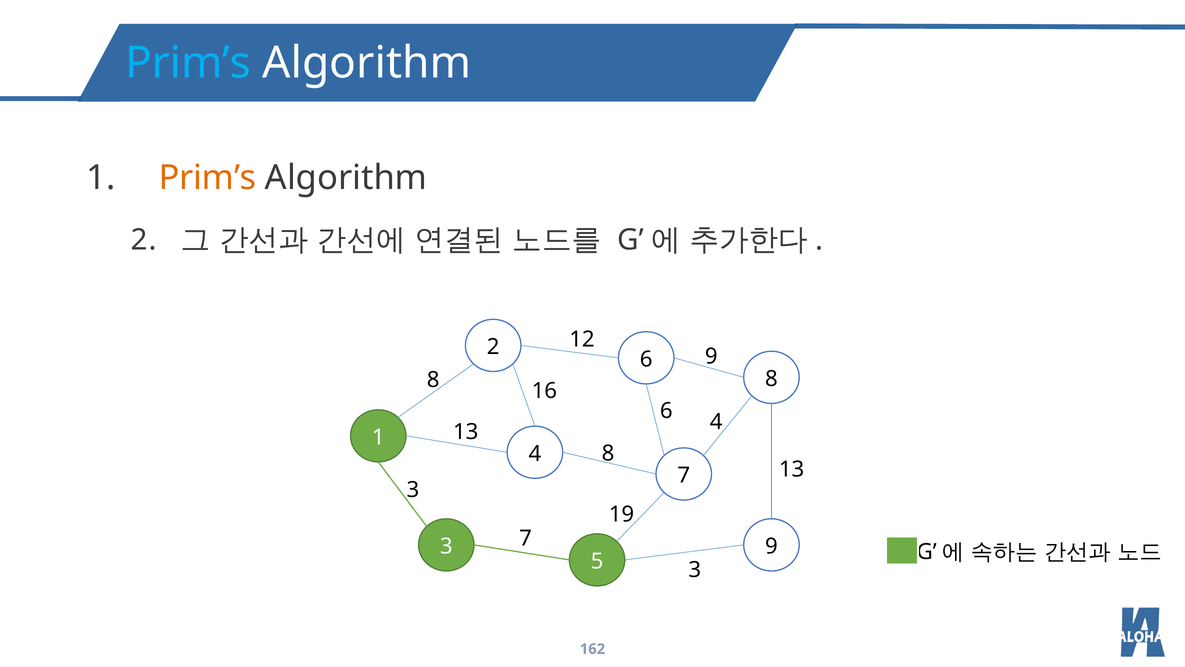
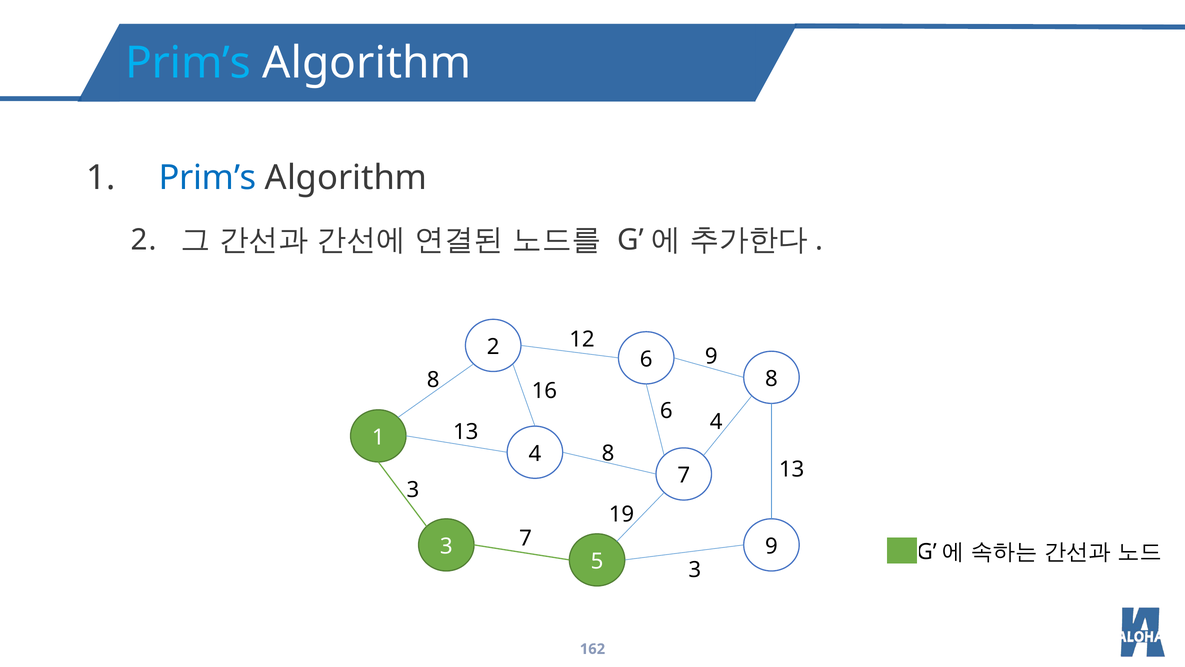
Prim’s at (208, 178) colour: orange -> blue
